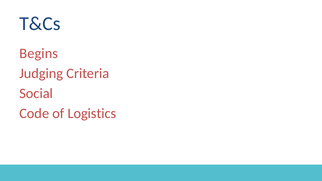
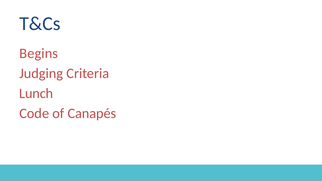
Social: Social -> Lunch
Logistics: Logistics -> Canapés
